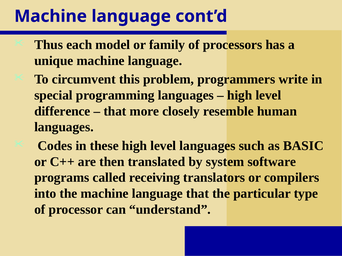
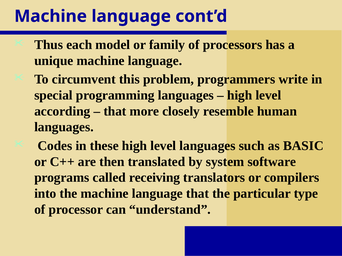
difference: difference -> according
